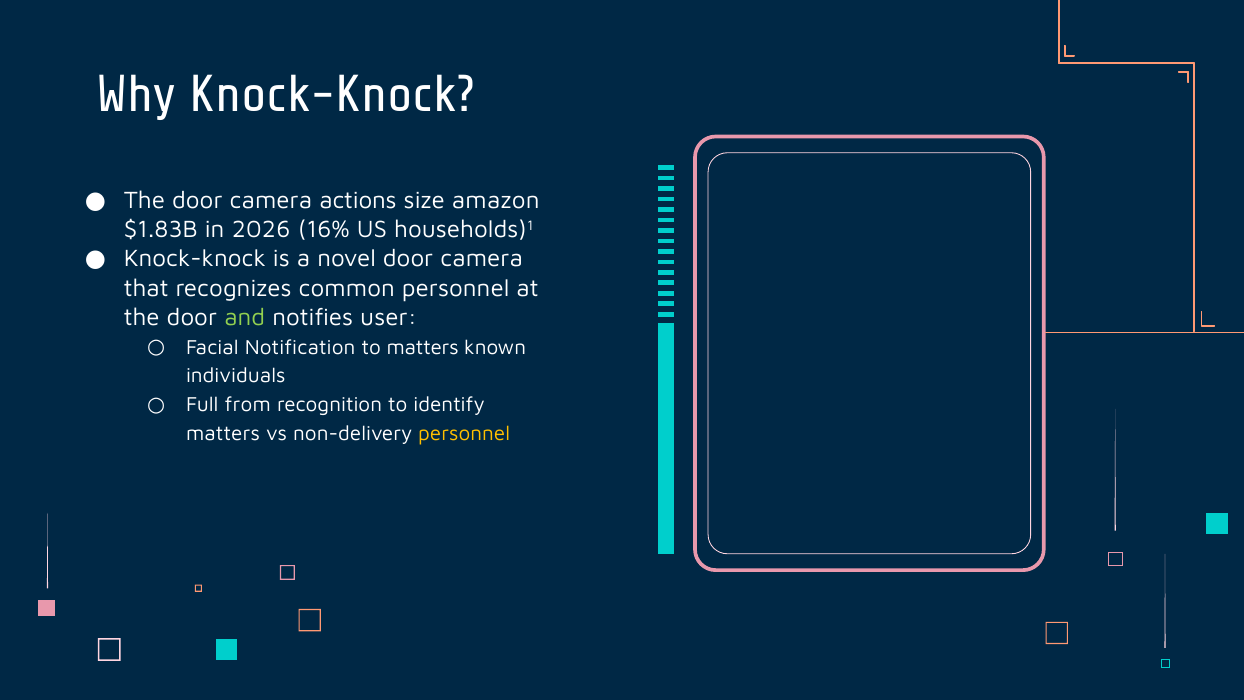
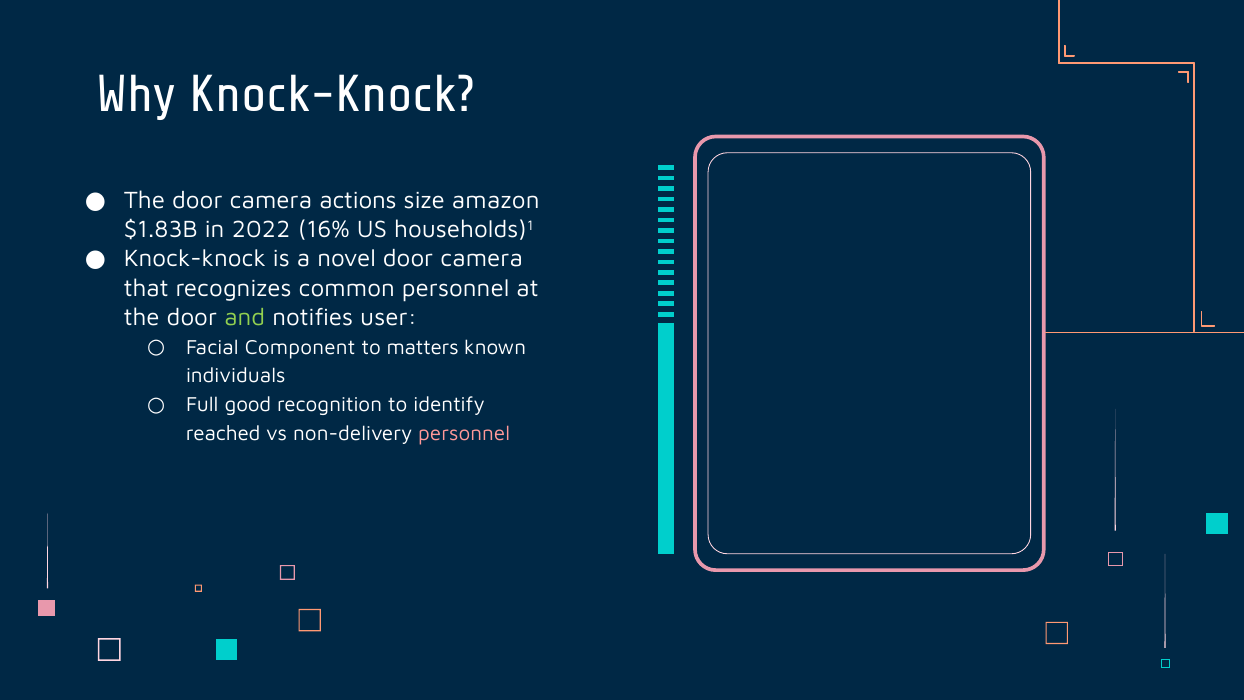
2026: 2026 -> 2022
Notification: Notification -> Component
from: from -> good
matters at (223, 433): matters -> reached
personnel at (464, 433) colour: yellow -> pink
